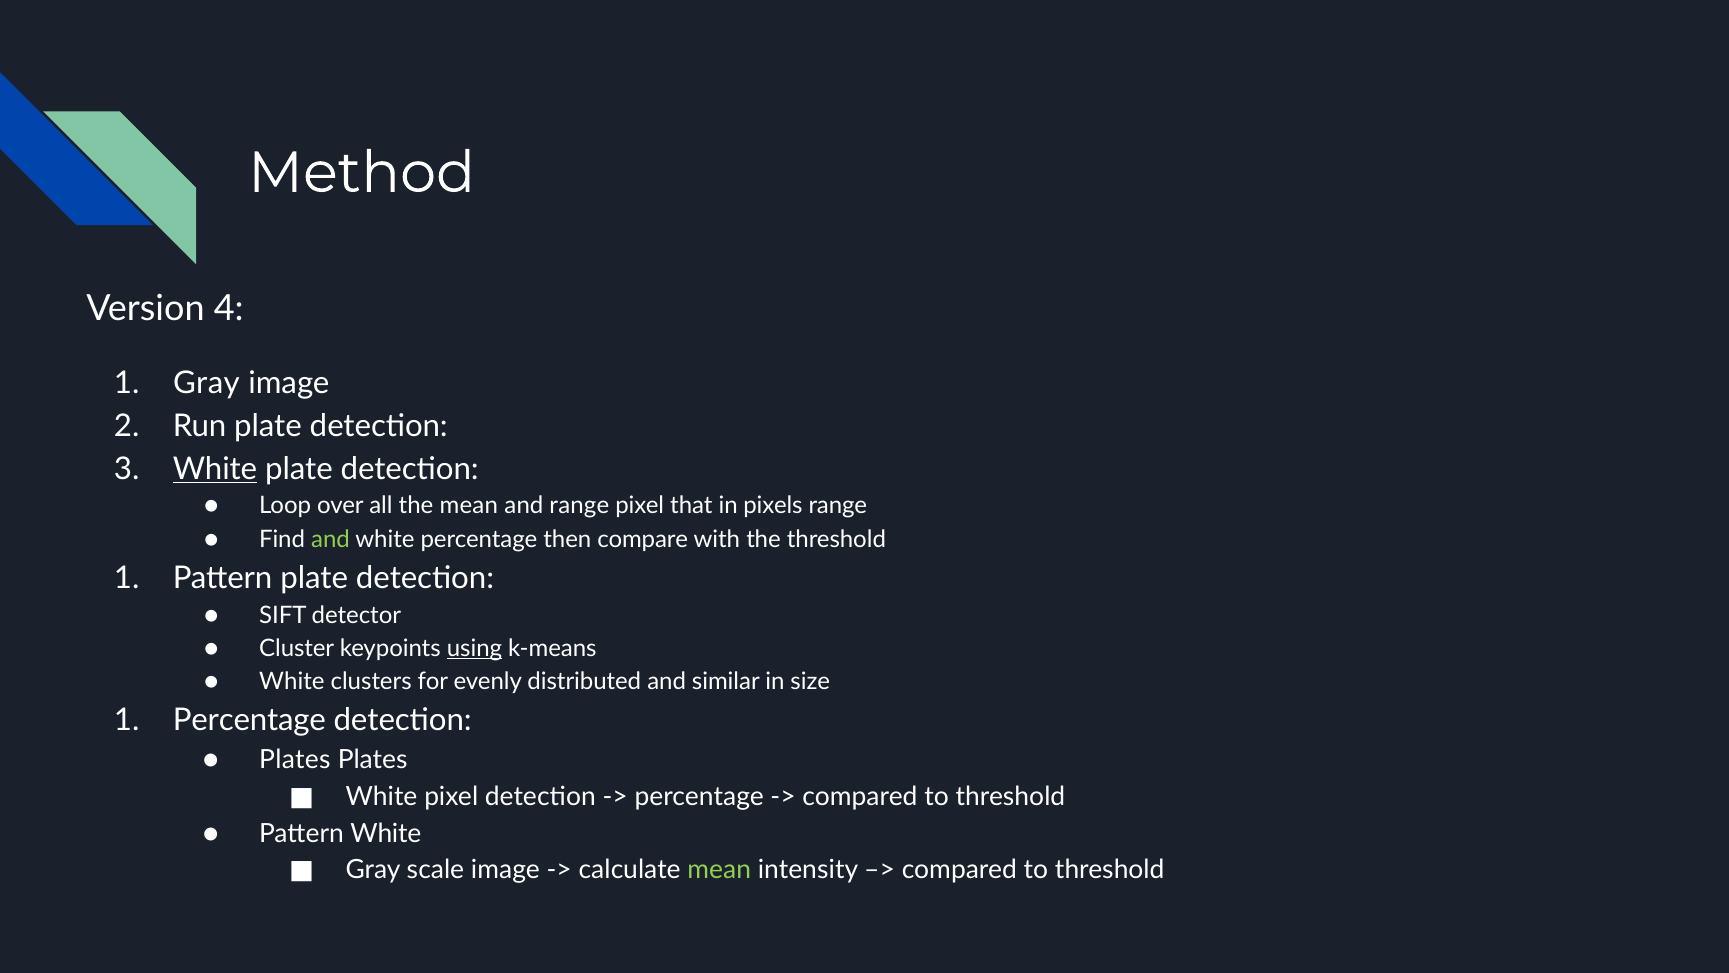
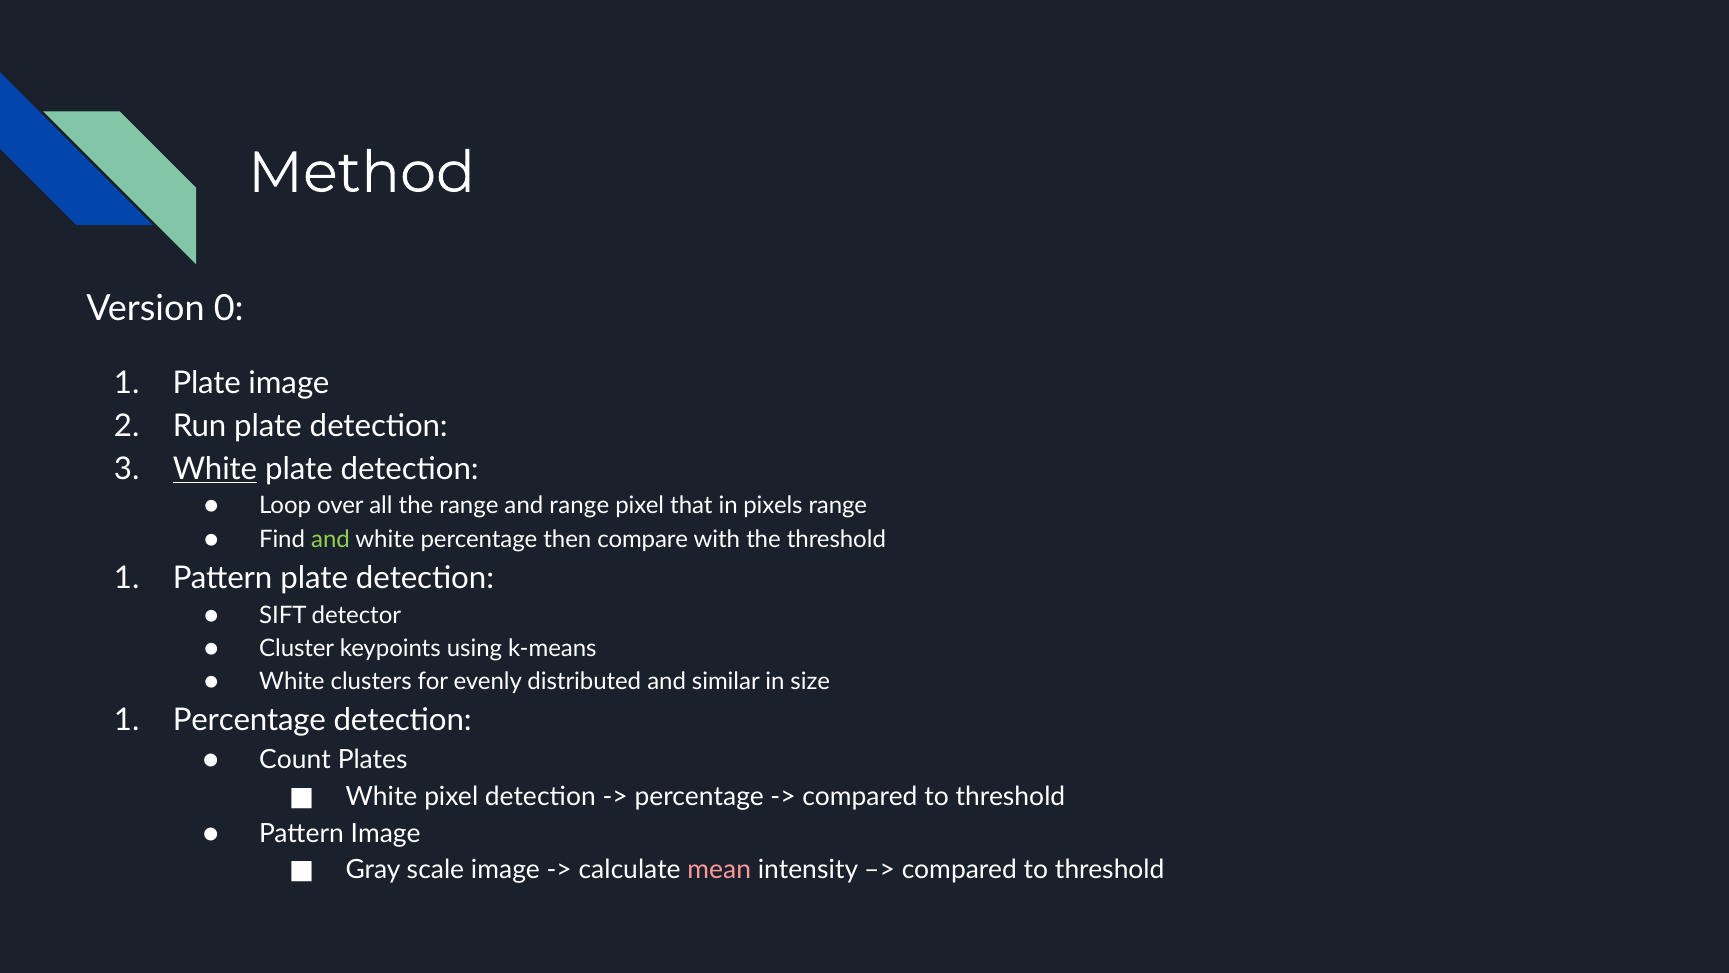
4: 4 -> 0
Gray at (206, 383): Gray -> Plate
the mean: mean -> range
using underline: present -> none
Plates at (295, 760): Plates -> Count
Pattern White: White -> Image
mean at (719, 870) colour: light green -> pink
